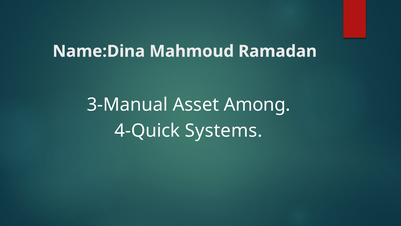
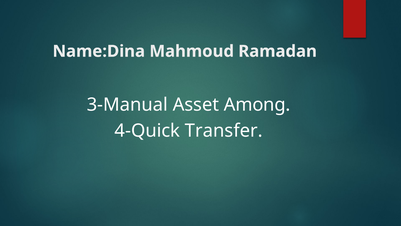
Systems: Systems -> Transfer
